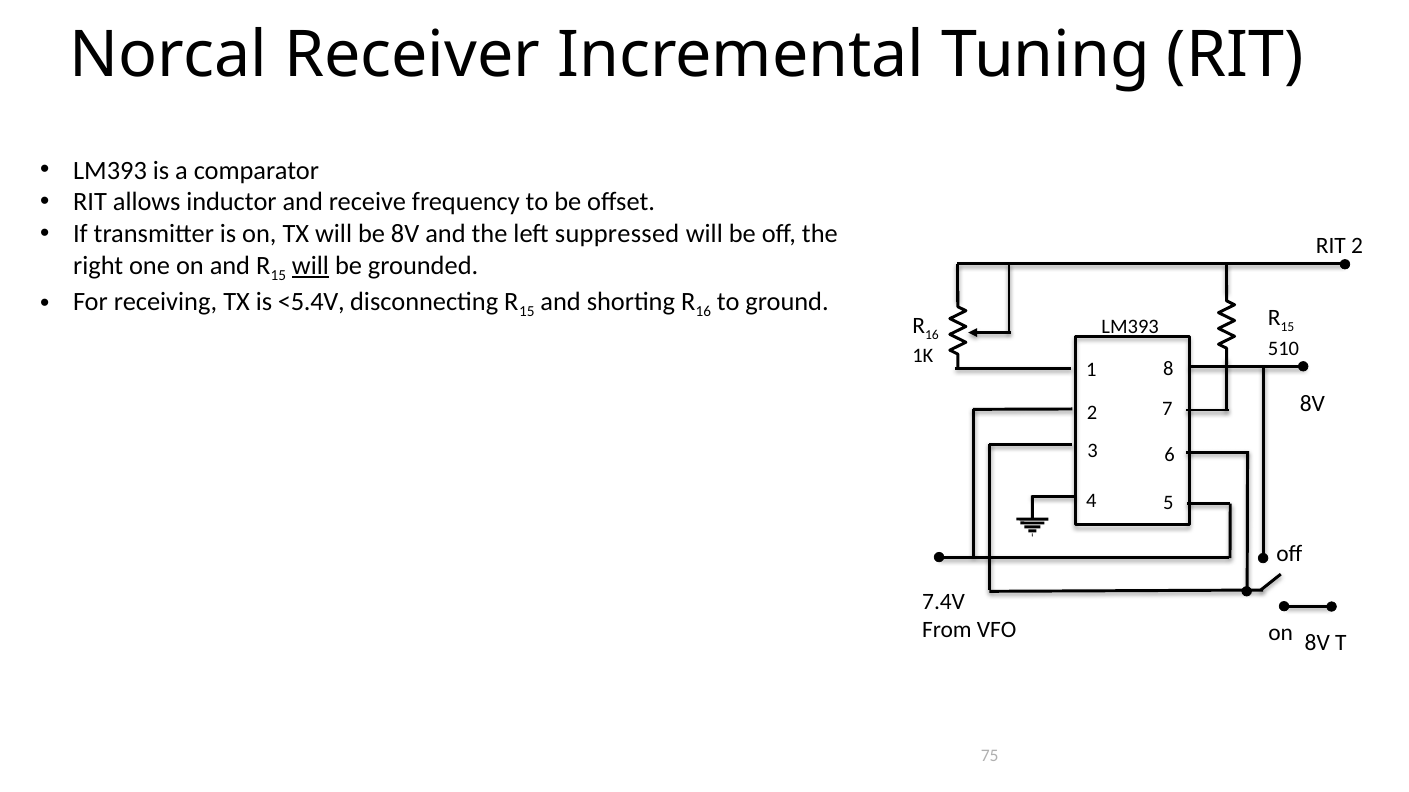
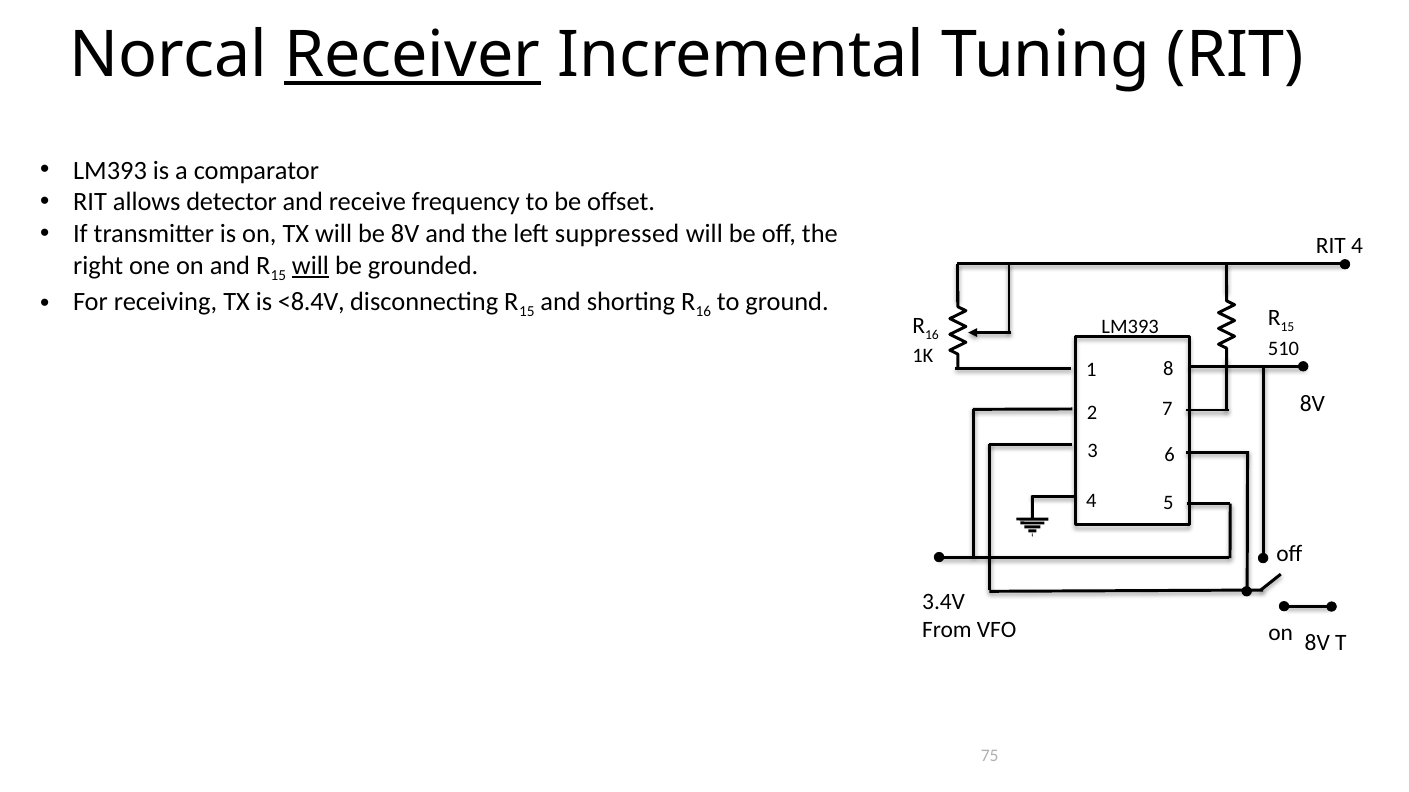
Receiver underline: none -> present
inductor: inductor -> detector
RIT 2: 2 -> 4
<5.4V: <5.4V -> <8.4V
7.4V: 7.4V -> 3.4V
